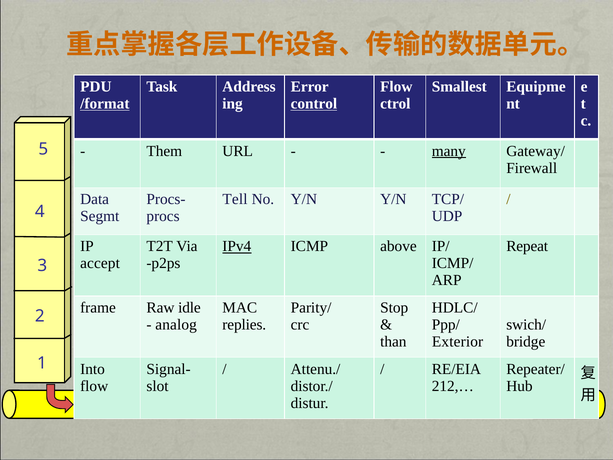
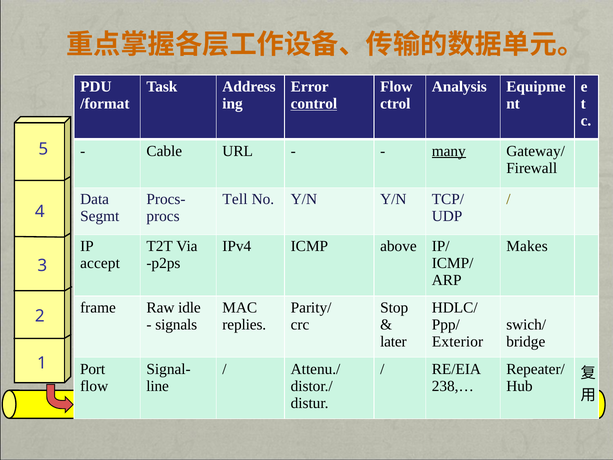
Smallest: Smallest -> Analysis
/format underline: present -> none
Them: Them -> Cable
IPv4 underline: present -> none
Repeat: Repeat -> Makes
analog at (176, 324): analog -> signals
than: than -> later
Into: Into -> Port
slot: slot -> line
212,…: 212,… -> 238,…
